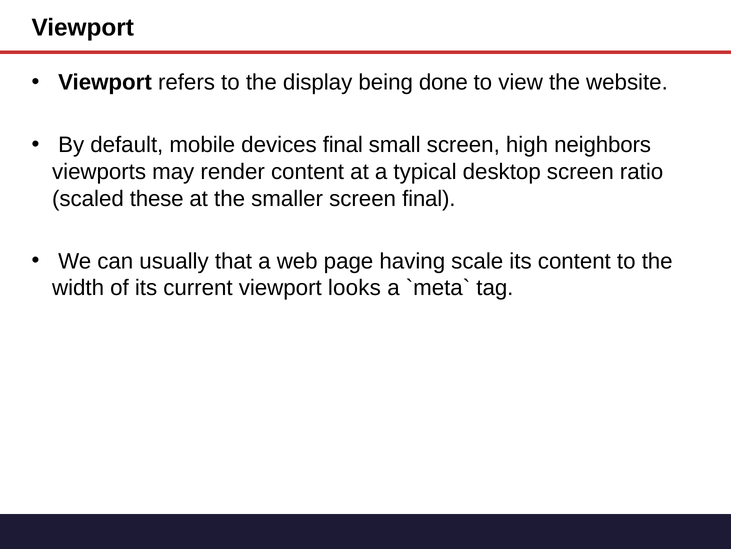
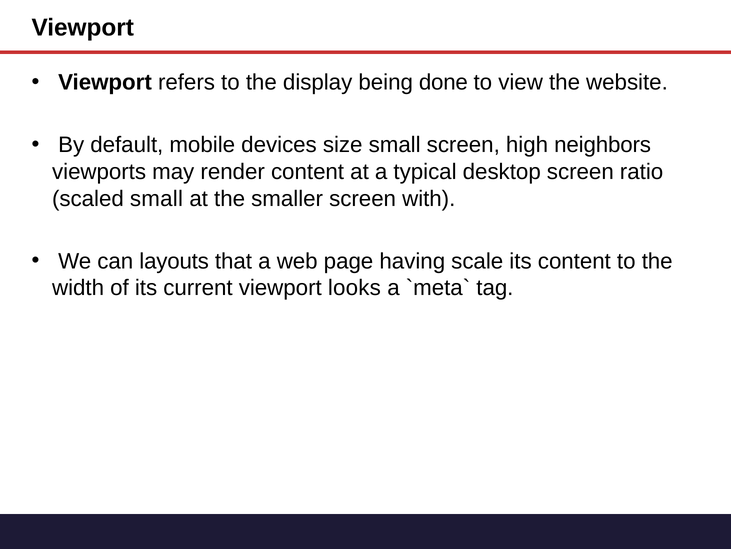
devices final: final -> size
scaled these: these -> small
screen final: final -> with
usually: usually -> layouts
